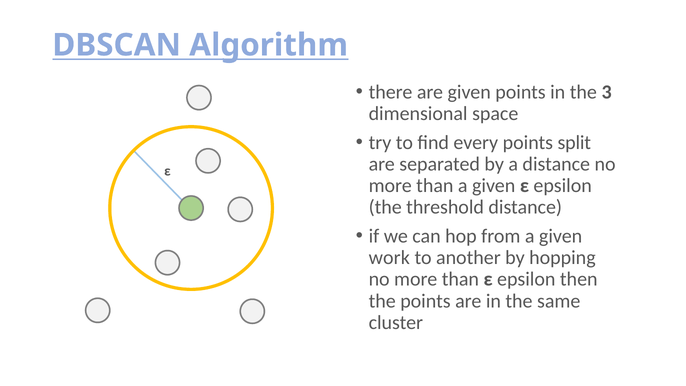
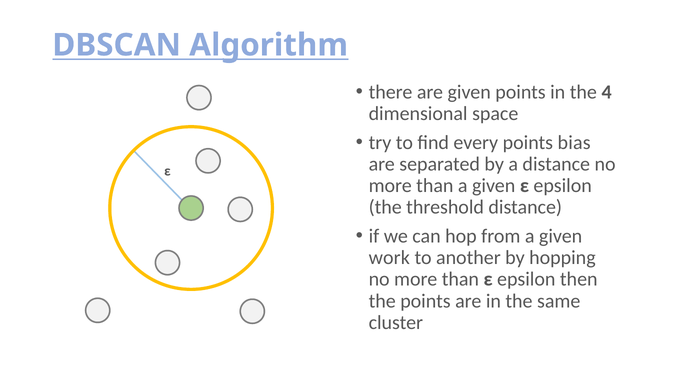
3: 3 -> 4
split: split -> bias
